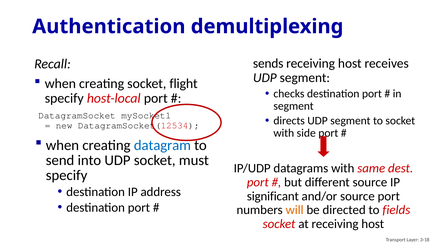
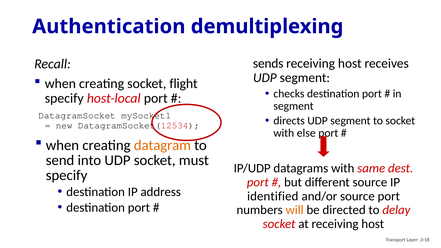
side: side -> else
datagram colour: blue -> orange
significant: significant -> identified
fields: fields -> delay
